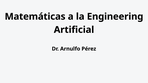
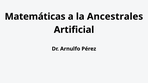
Engineering: Engineering -> Ancestrales
